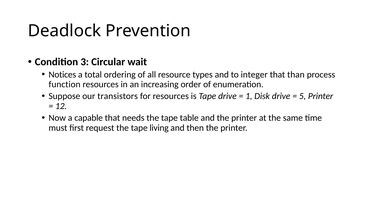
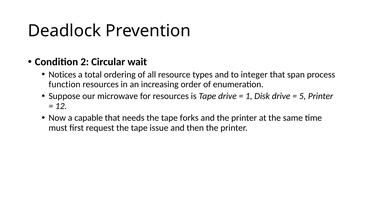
3: 3 -> 2
than: than -> span
transistors: transistors -> microwave
table: table -> forks
living: living -> issue
